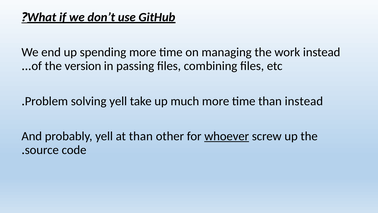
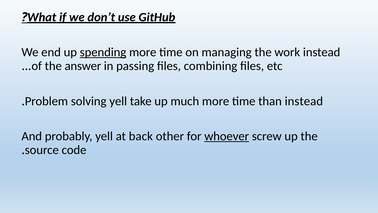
spending underline: none -> present
version: version -> answer
at than: than -> back
